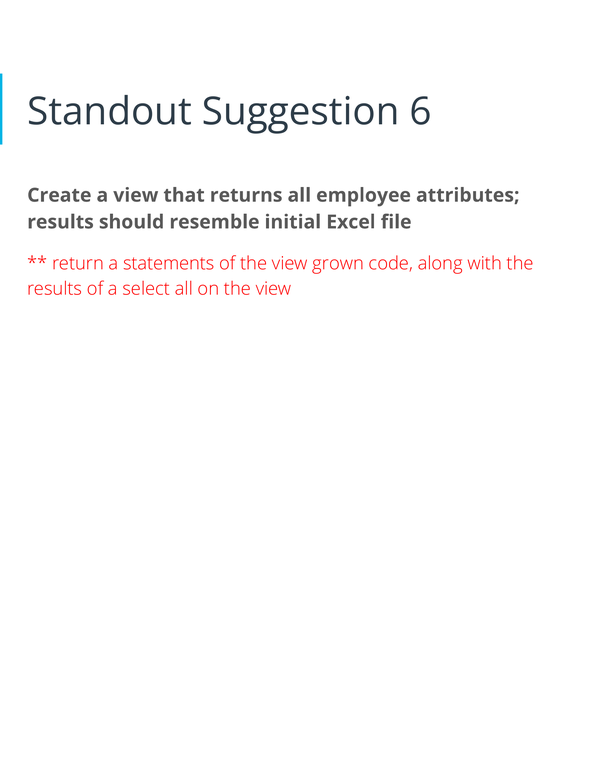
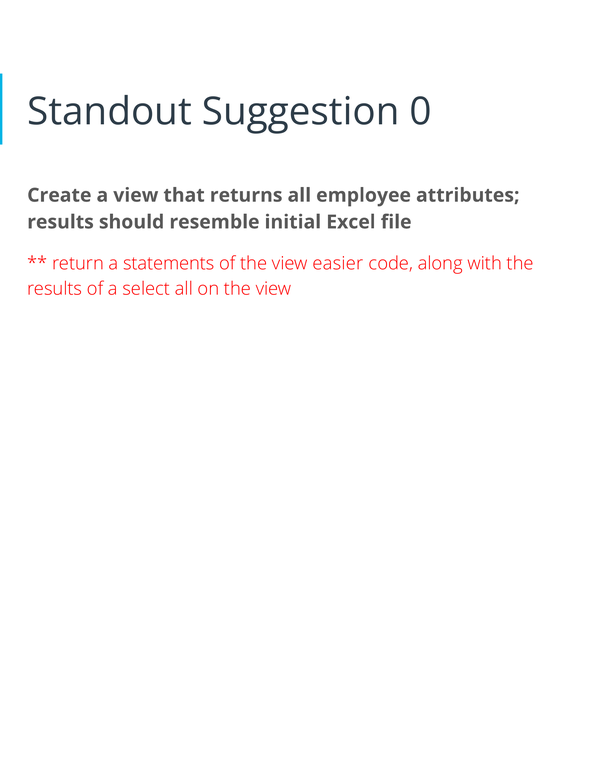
6: 6 -> 0
grown: grown -> easier
